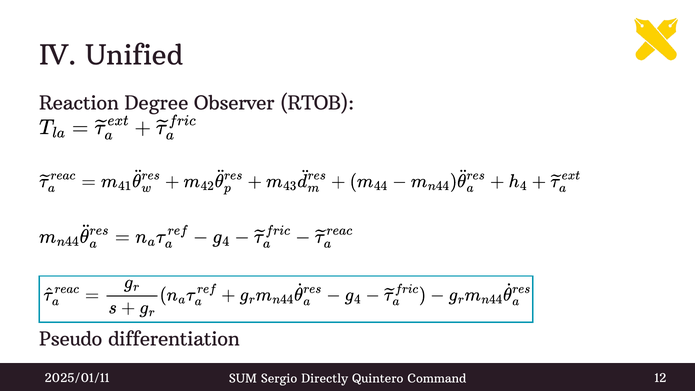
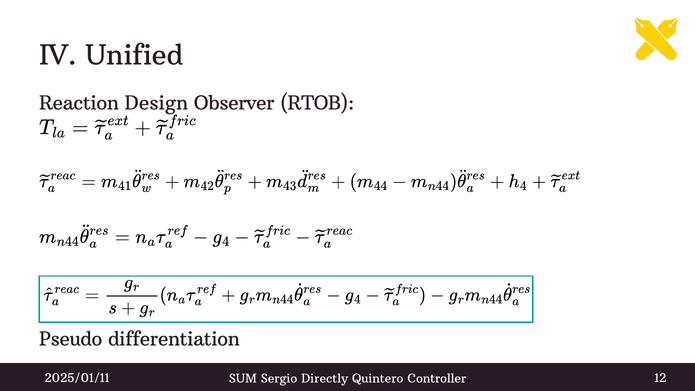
Degree: Degree -> Design
Command: Command -> Controller
